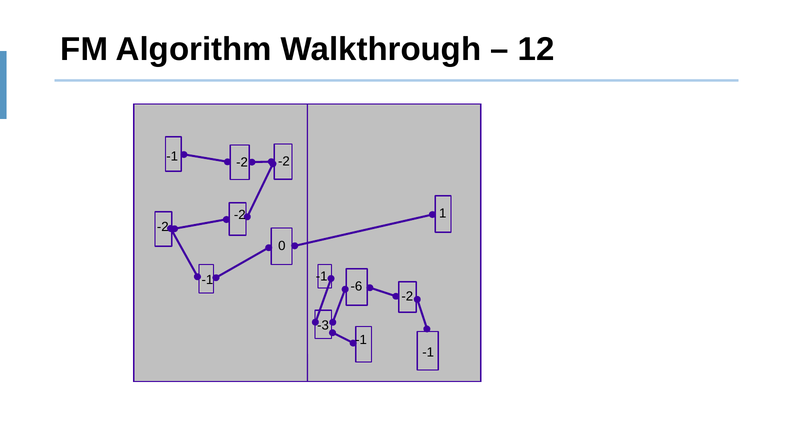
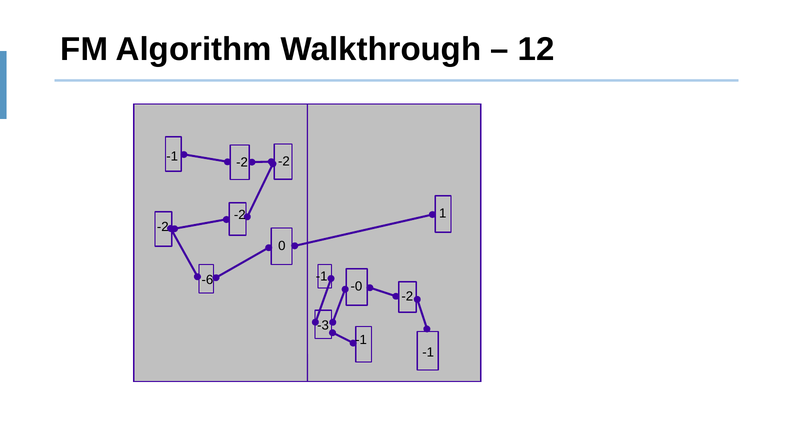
-1 at (207, 280): -1 -> -6
-6: -6 -> -0
